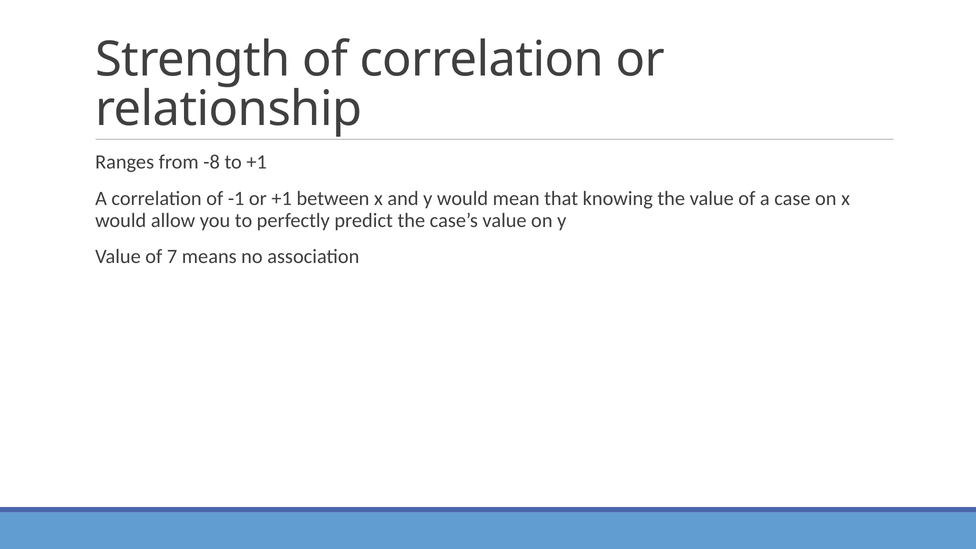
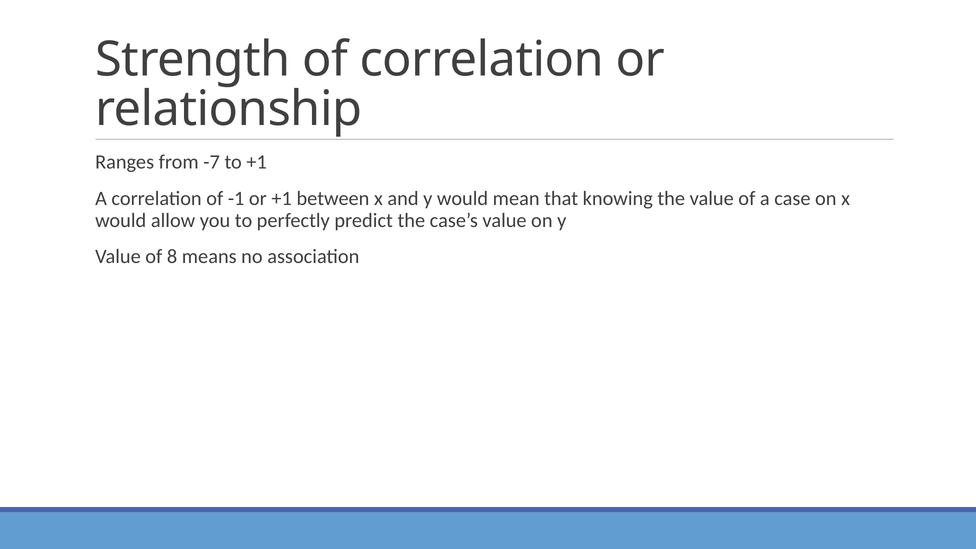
-8: -8 -> -7
7: 7 -> 8
